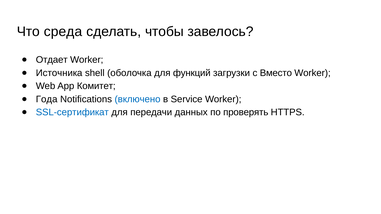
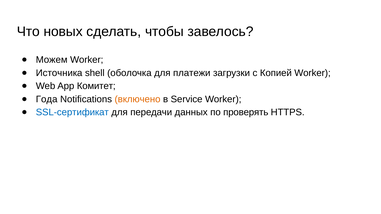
среда: среда -> новых
Отдает: Отдает -> Можем
функций: функций -> платежи
Вместо: Вместо -> Копией
включено colour: blue -> orange
